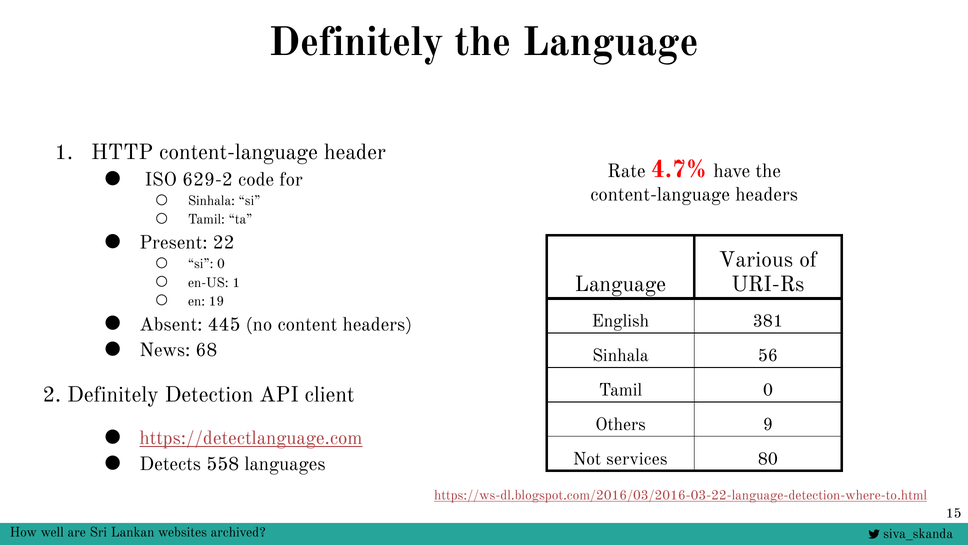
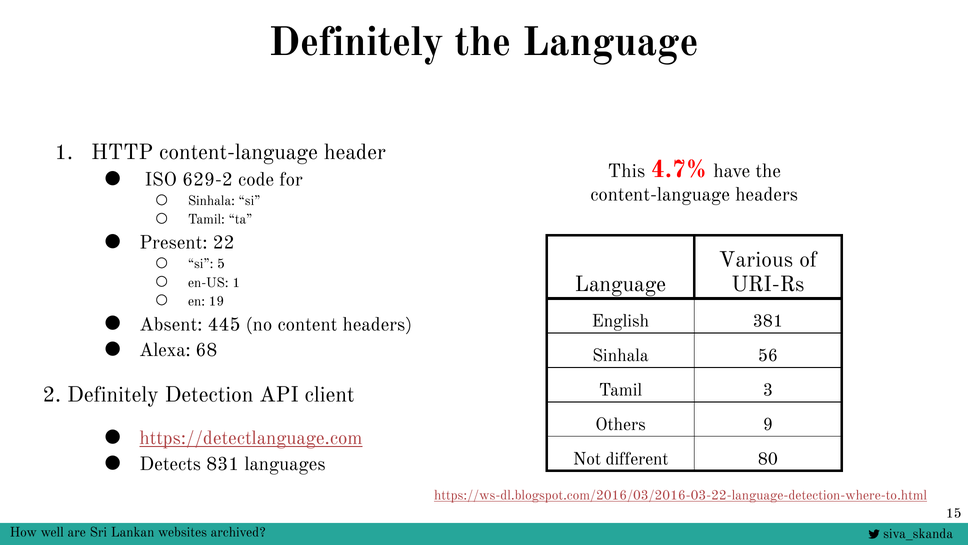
Rate: Rate -> This
si 0: 0 -> 5
News: News -> Alexa
Tamil 0: 0 -> 3
services: services -> different
558: 558 -> 831
